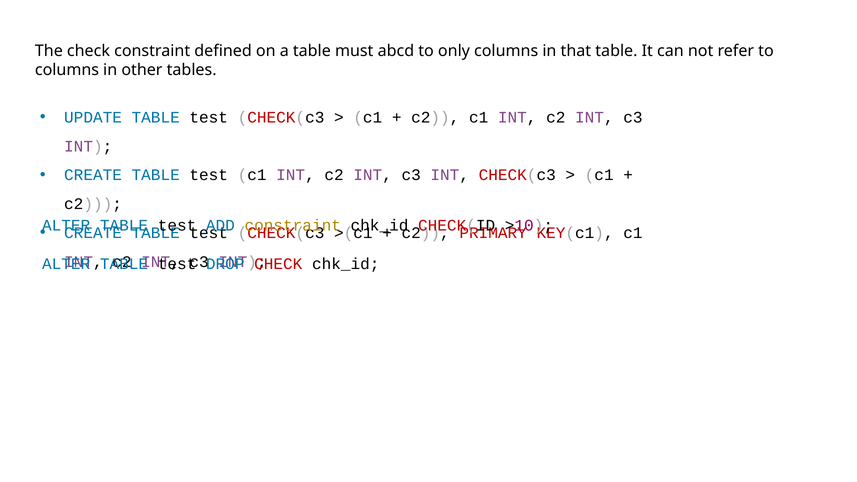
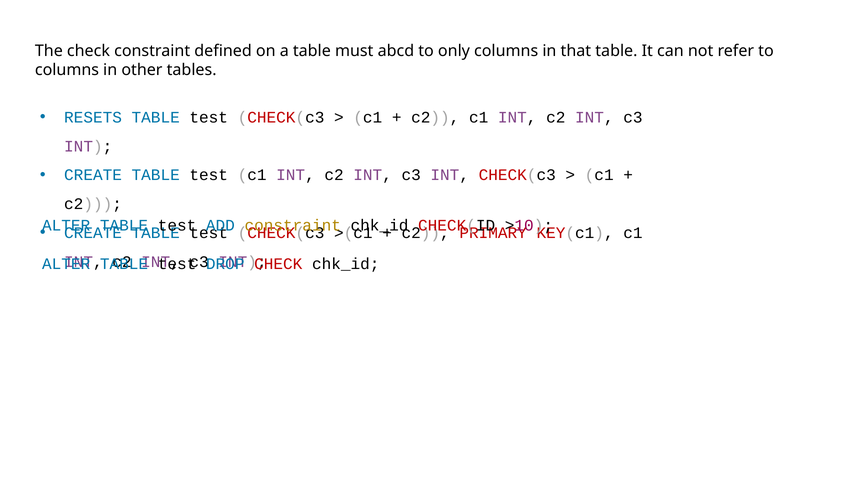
UPDATE: UPDATE -> RESETS
